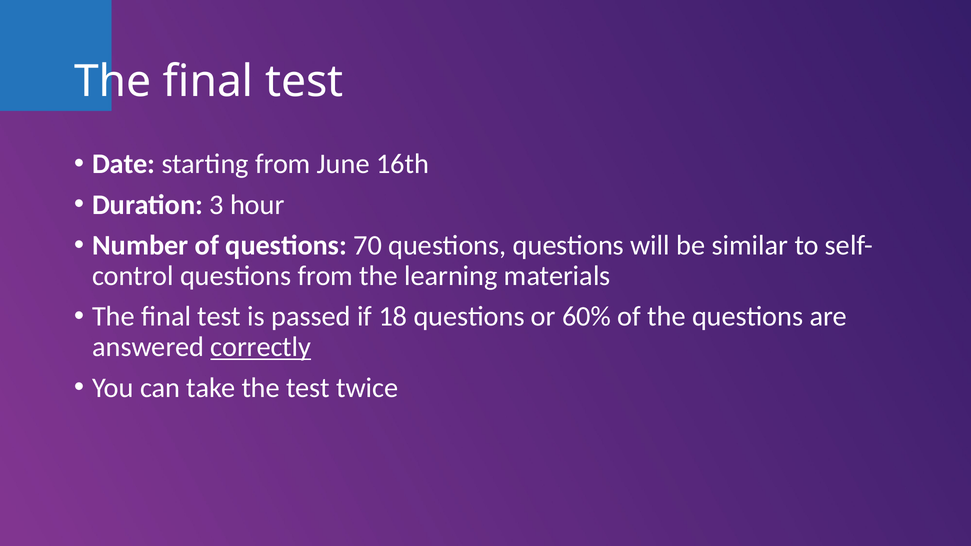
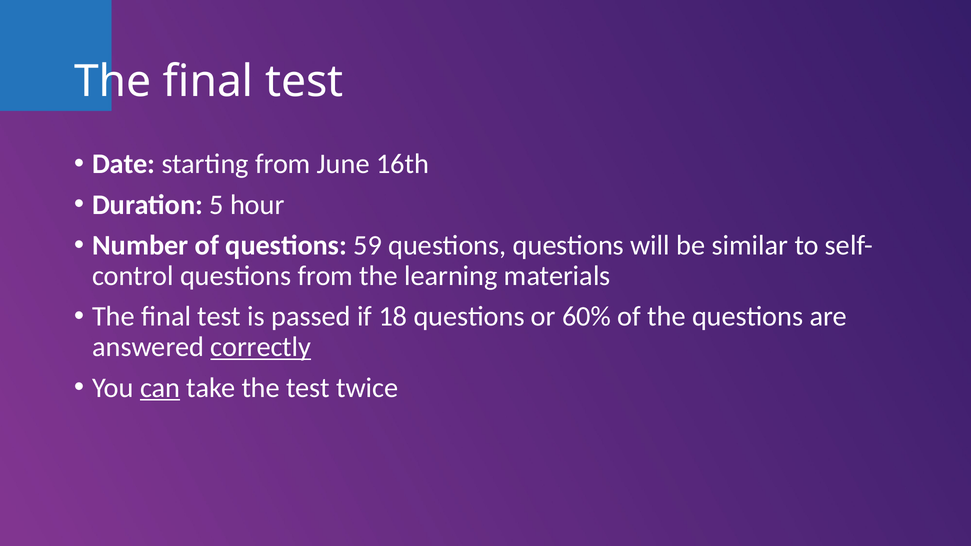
3: 3 -> 5
70: 70 -> 59
can underline: none -> present
